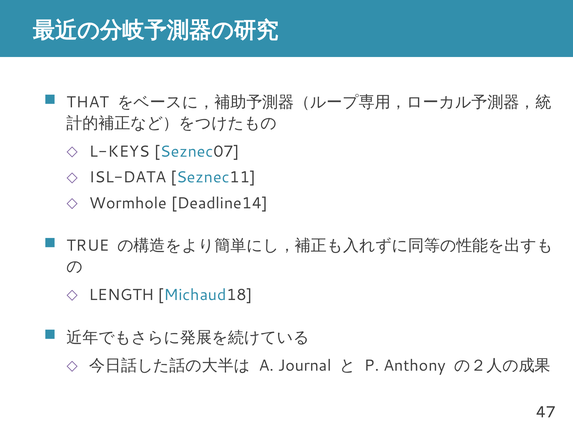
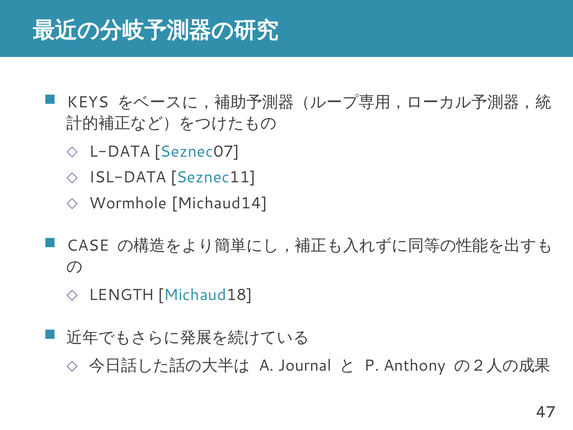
THAT: THAT -> KEYS
L-KEYS: L-KEYS -> L-DATA
Deadline14: Deadline14 -> Michaud14
TRUE: TRUE -> CASE
